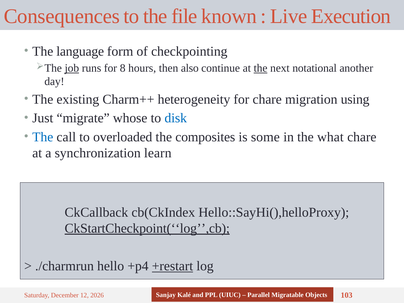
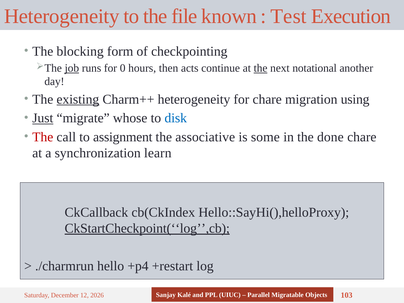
Consequences at (62, 16): Consequences -> Heterogeneity
Live: Live -> Test
language: language -> blocking
8: 8 -> 0
also: also -> acts
existing underline: none -> present
Just underline: none -> present
The at (43, 137) colour: blue -> red
overloaded: overloaded -> assignment
composites: composites -> associative
what: what -> done
+restart underline: present -> none
